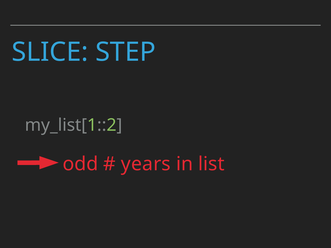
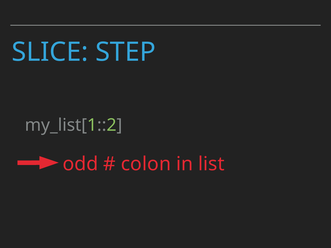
years: years -> colon
